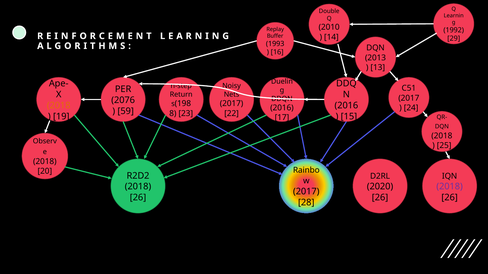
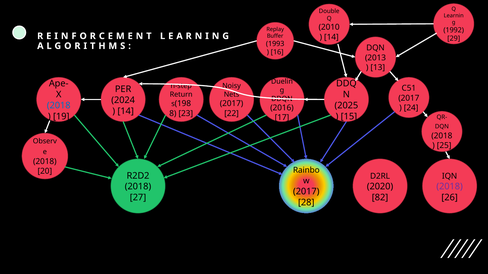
2076: 2076 -> 2024
2018 at (59, 106) colour: orange -> blue
2016 at (346, 106): 2016 -> 2025
59 at (126, 111): 59 -> 14
26 at (138, 198): 26 -> 27
26 at (380, 198): 26 -> 82
